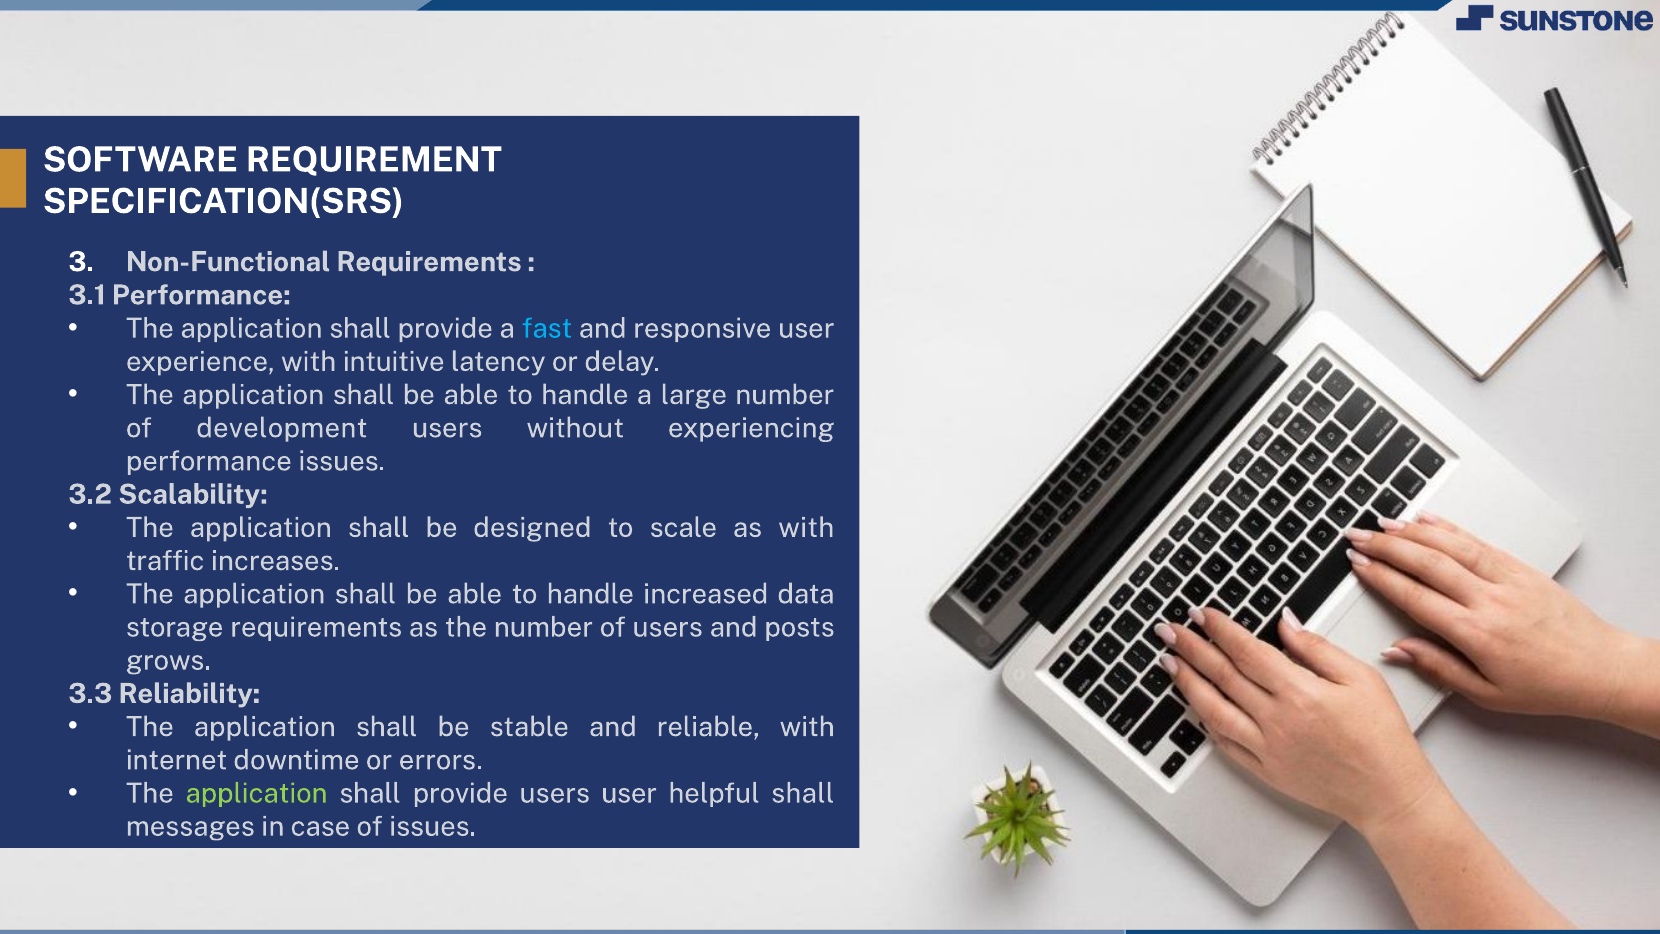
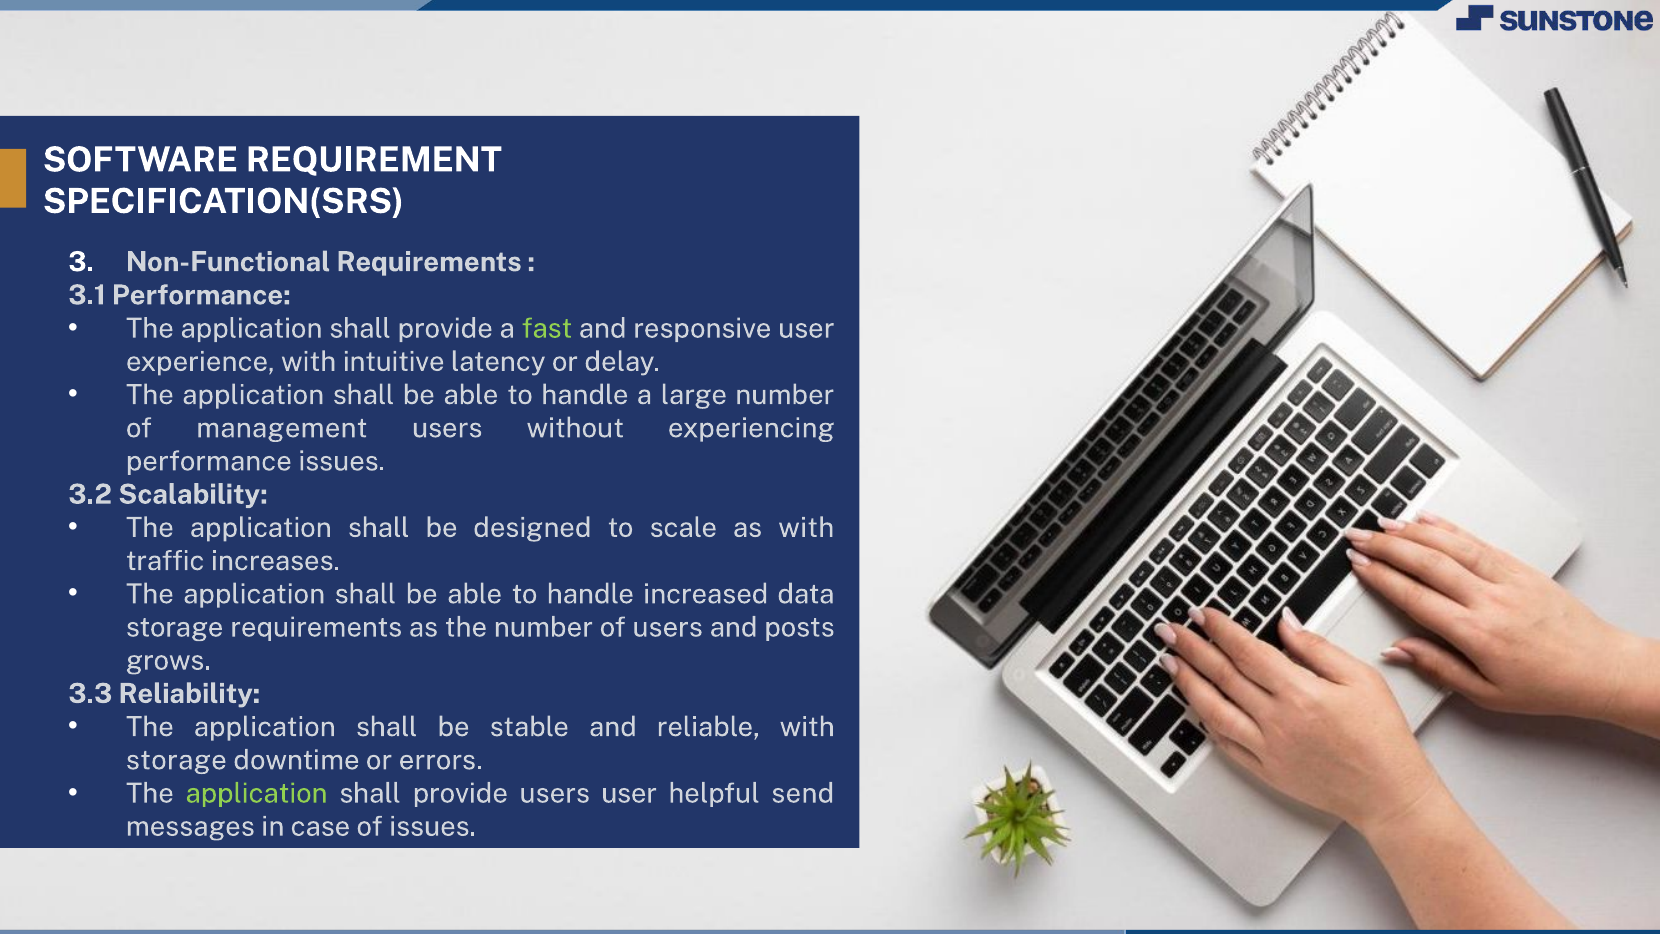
fast colour: light blue -> light green
development: development -> management
internet at (177, 760): internet -> storage
helpful shall: shall -> send
